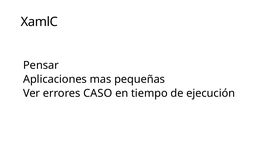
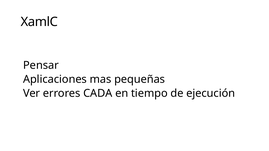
CASO: CASO -> CADA
